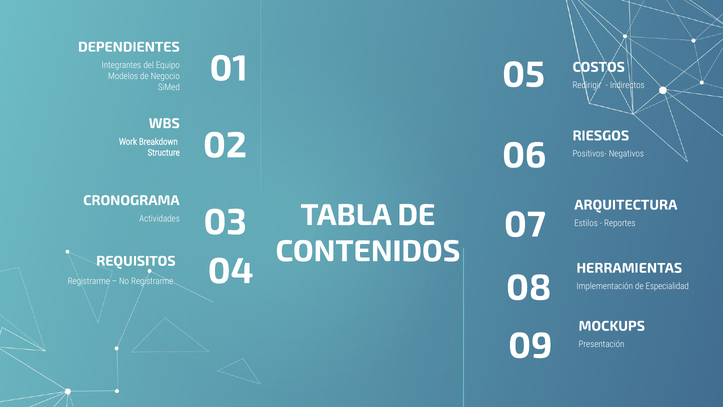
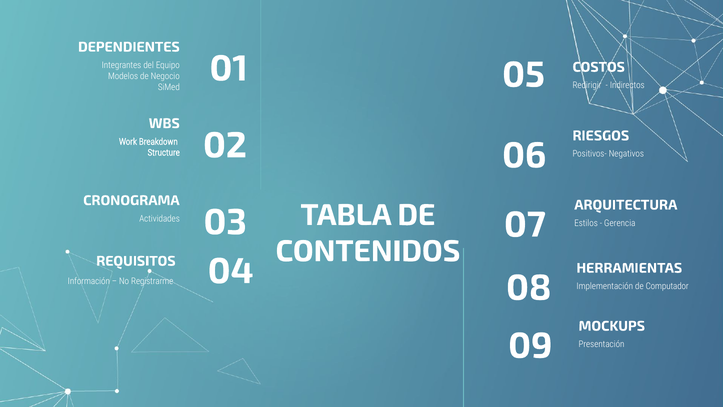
Reportes: Reportes -> Gerencia
Registrarme at (89, 281): Registrarme -> Información
Especialidad: Especialidad -> Computador
